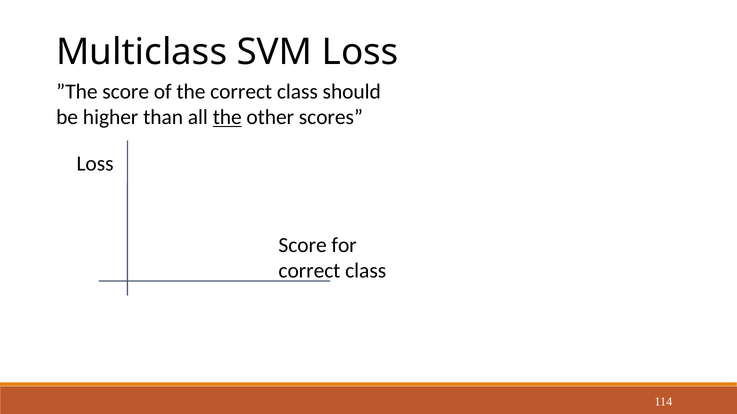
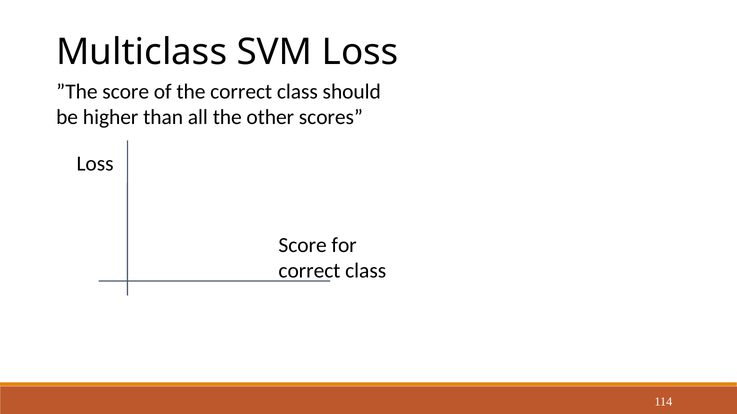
the at (227, 117) underline: present -> none
